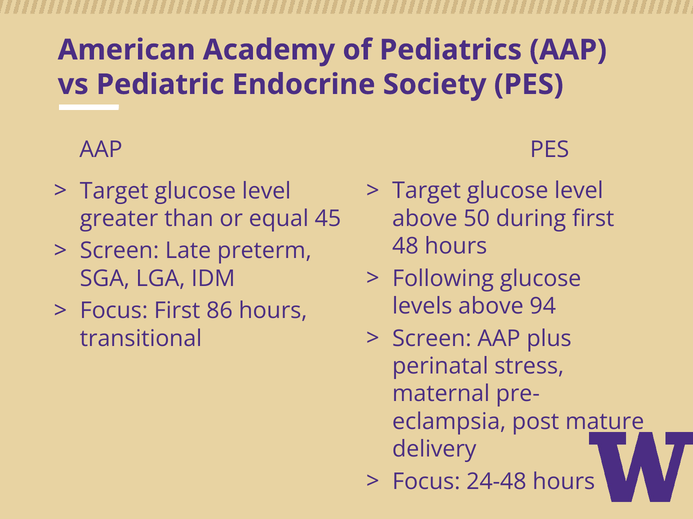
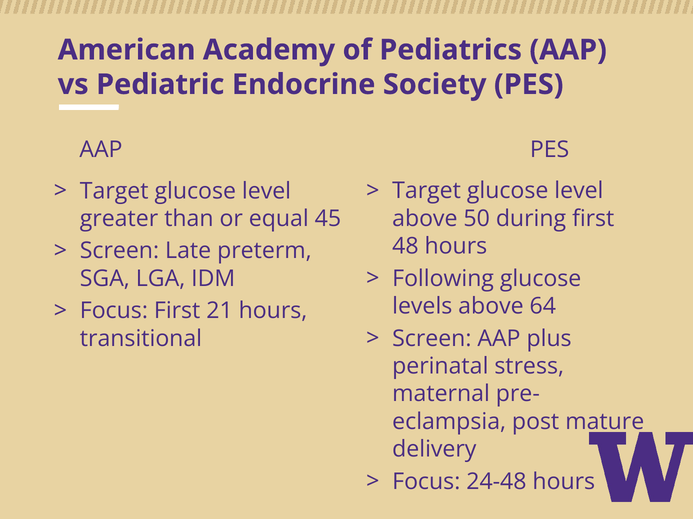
94: 94 -> 64
86: 86 -> 21
